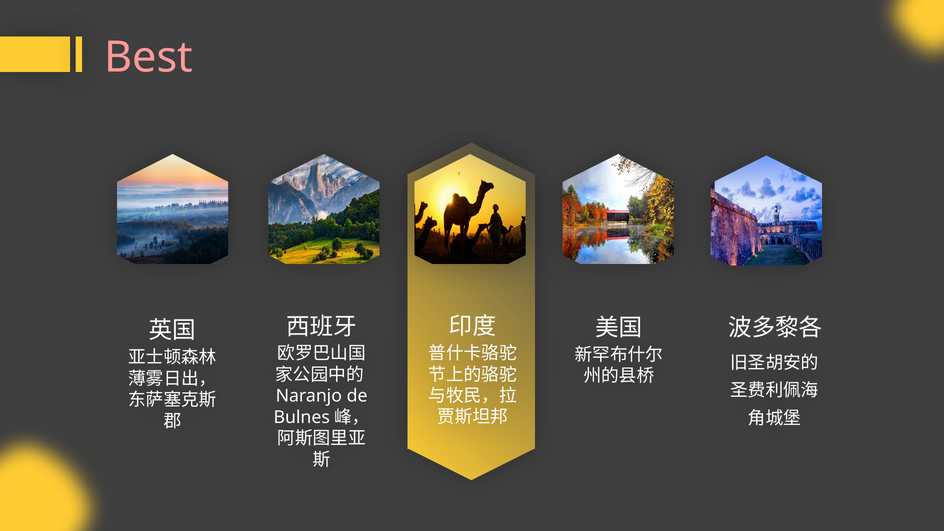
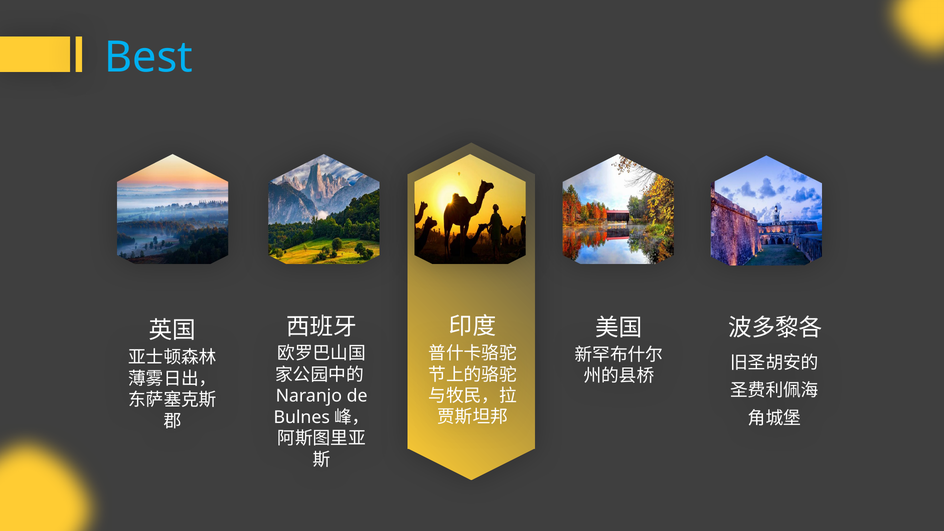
Best colour: pink -> light blue
